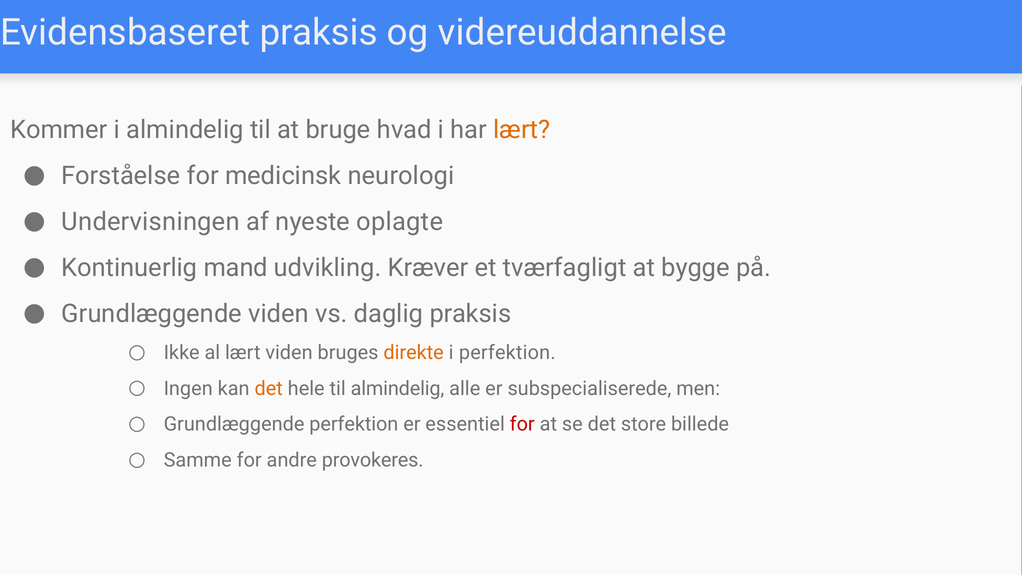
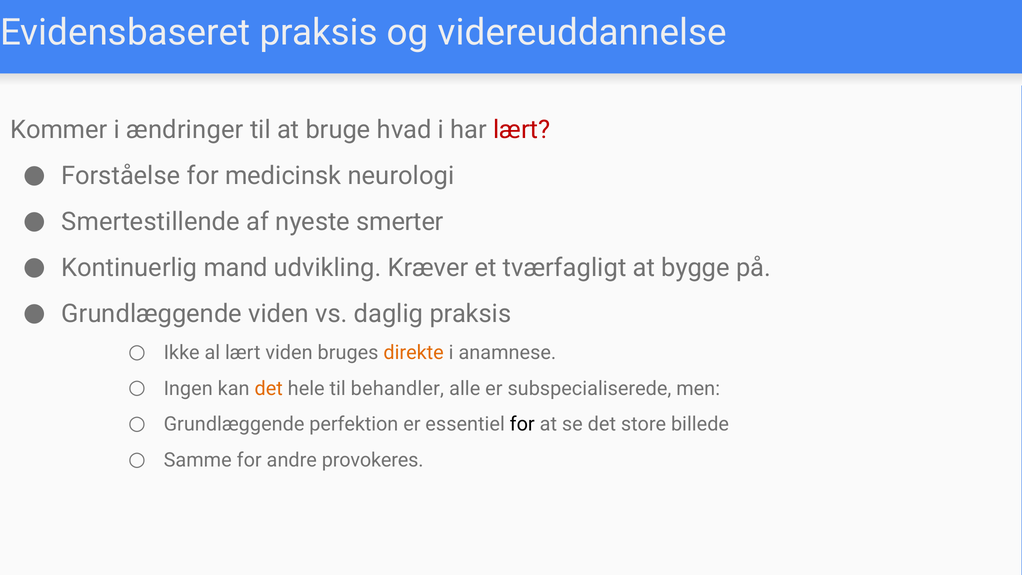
i almindelig: almindelig -> ændringer
lært at (522, 130) colour: orange -> red
Undervisningen: Undervisningen -> Smertestillende
oplagte: oplagte -> smerter
i perfektion: perfektion -> anamnese
til almindelig: almindelig -> behandler
for at (522, 424) colour: red -> black
